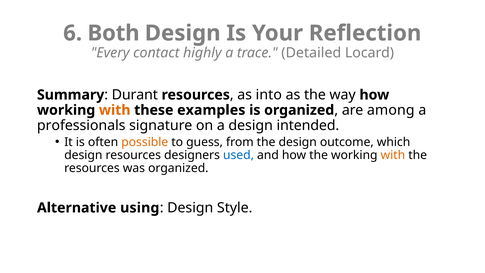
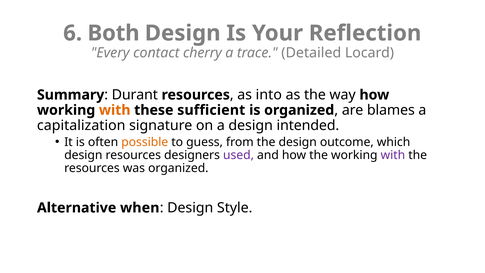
highly: highly -> cherry
examples: examples -> sufficient
among: among -> blames
professionals: professionals -> capitalization
used colour: blue -> purple
with at (393, 155) colour: orange -> purple
using: using -> when
